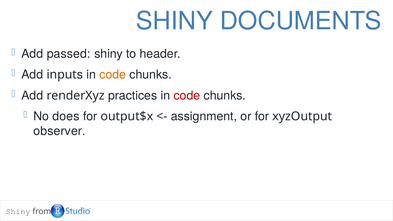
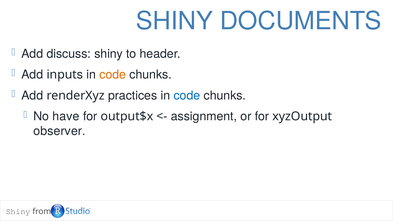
passed: passed -> discuss
code at (187, 96) colour: red -> blue
does: does -> have
